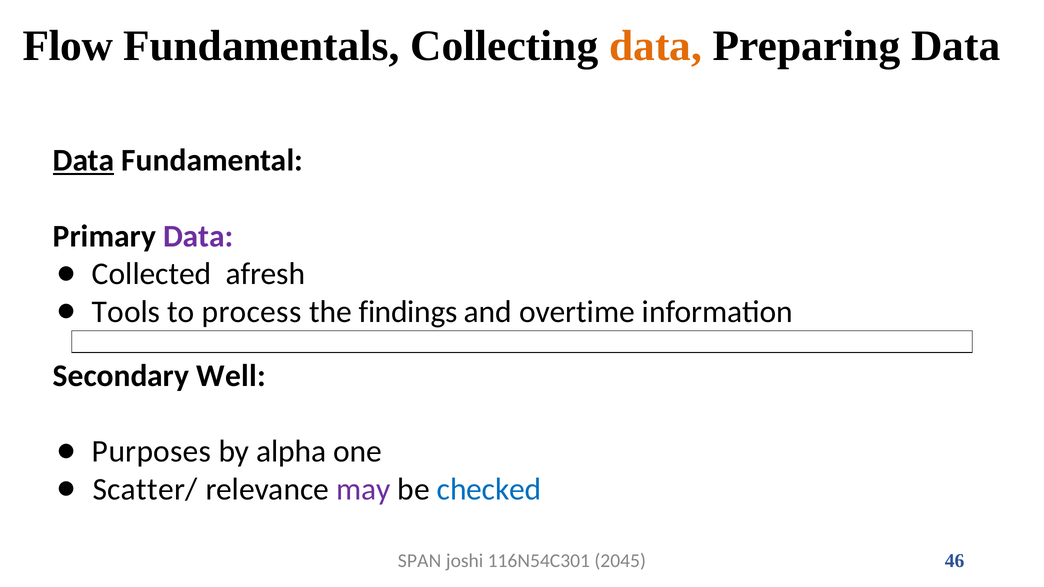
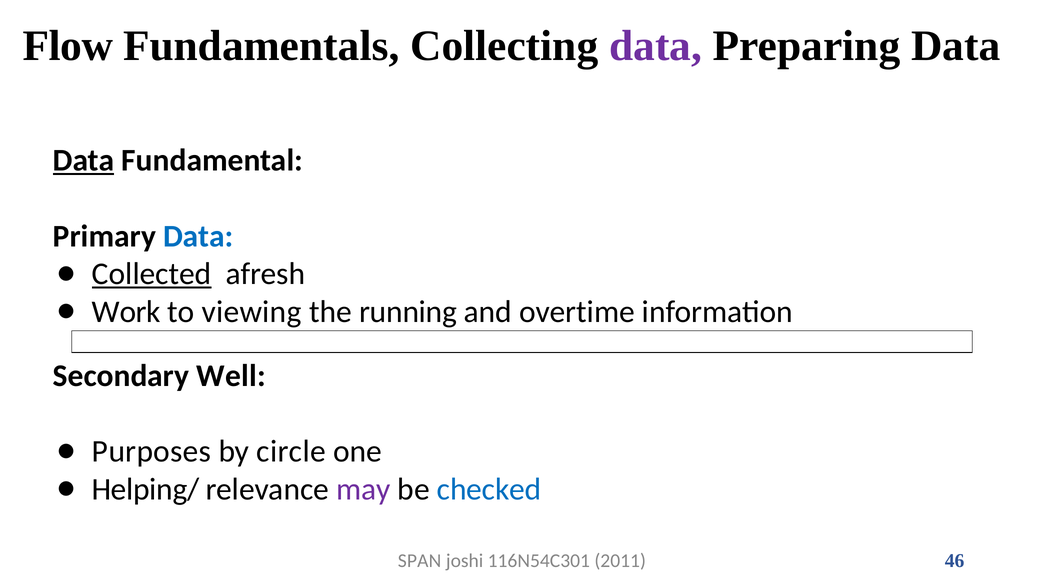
data at (656, 46) colour: orange -> purple
Data at (198, 236) colour: purple -> blue
Collected underline: none -> present
Tools: Tools -> Work
process: process -> viewing
findings: findings -> running
alpha: alpha -> circle
Scatter/: Scatter/ -> Helping/
2045: 2045 -> 2011
